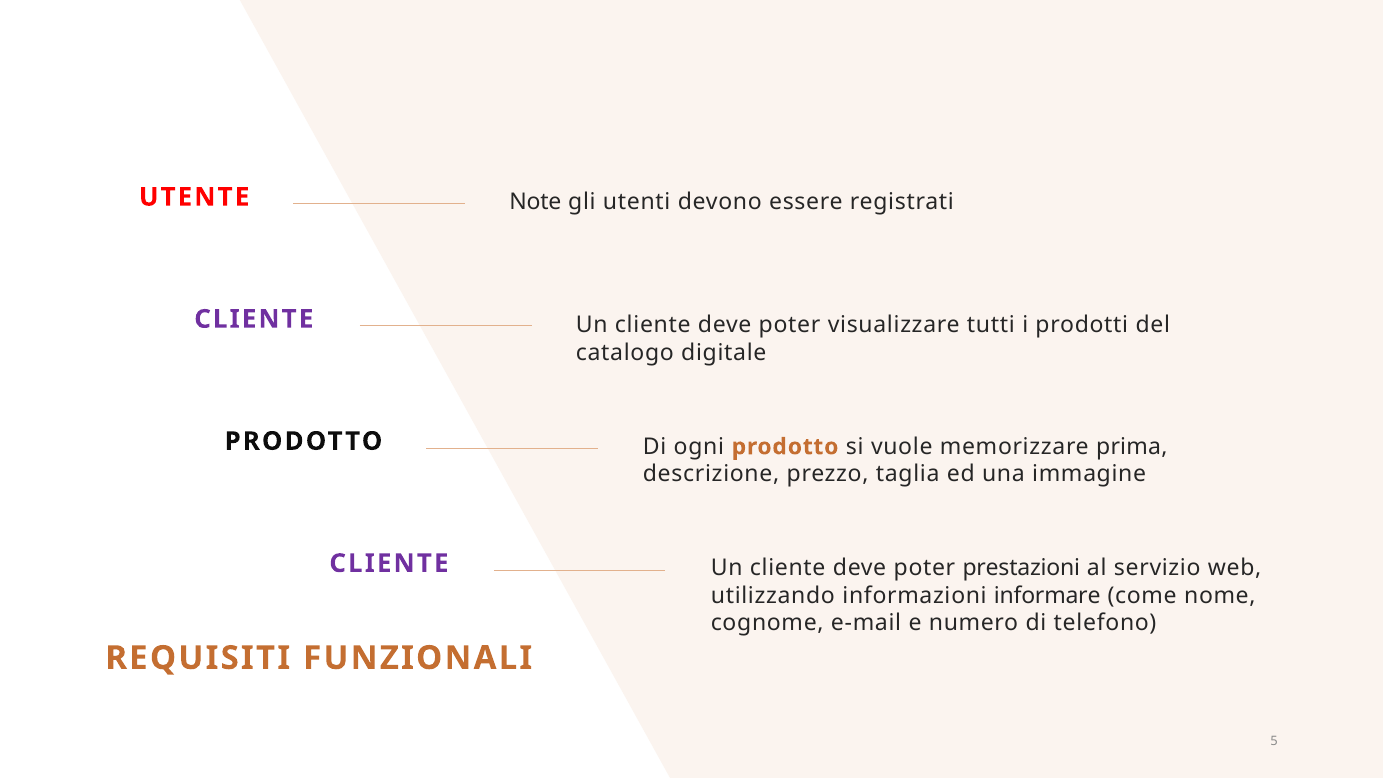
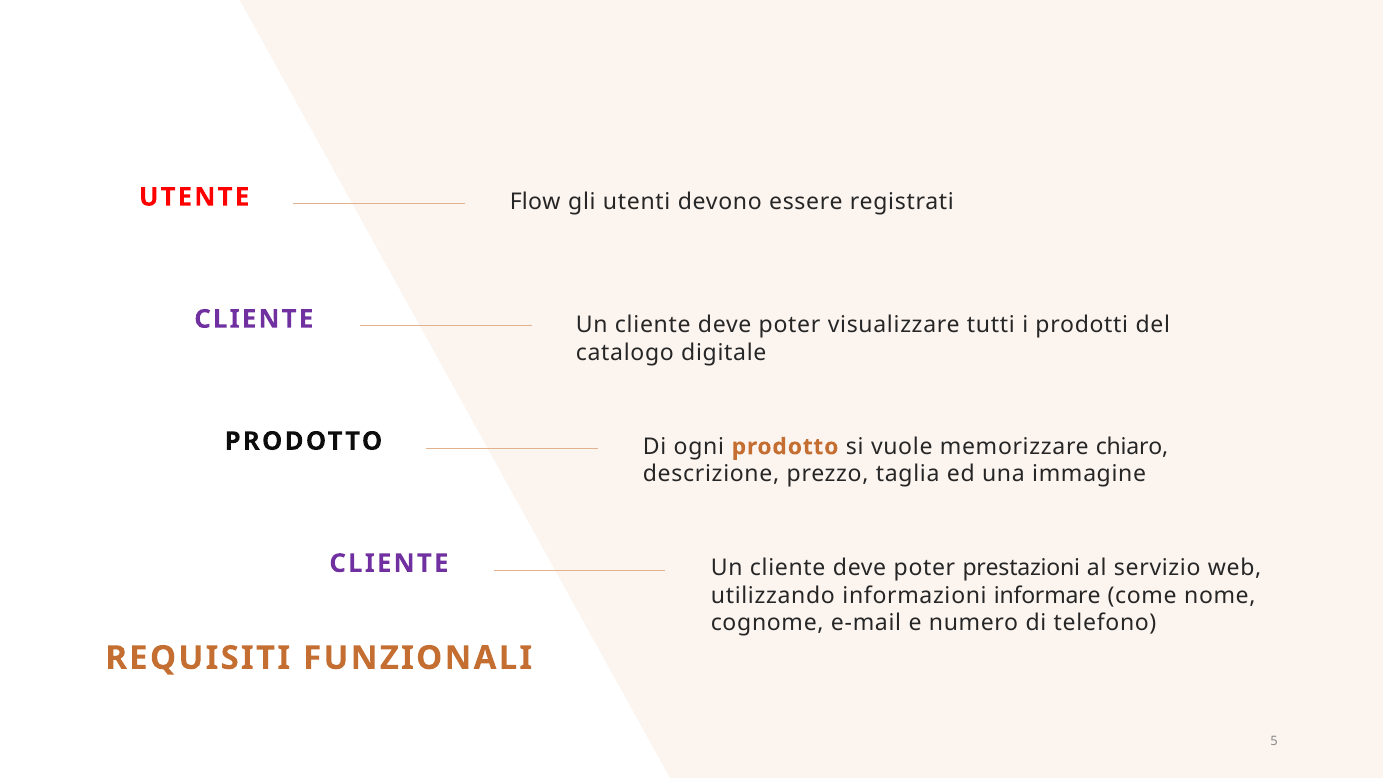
Note: Note -> Flow
prima: prima -> chiaro
